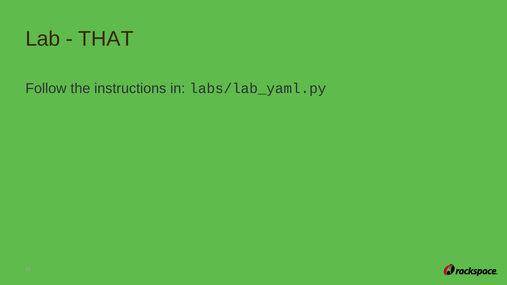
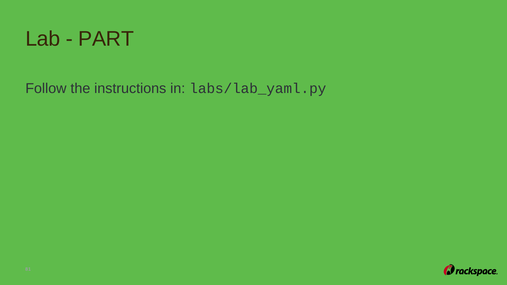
THAT: THAT -> PART
